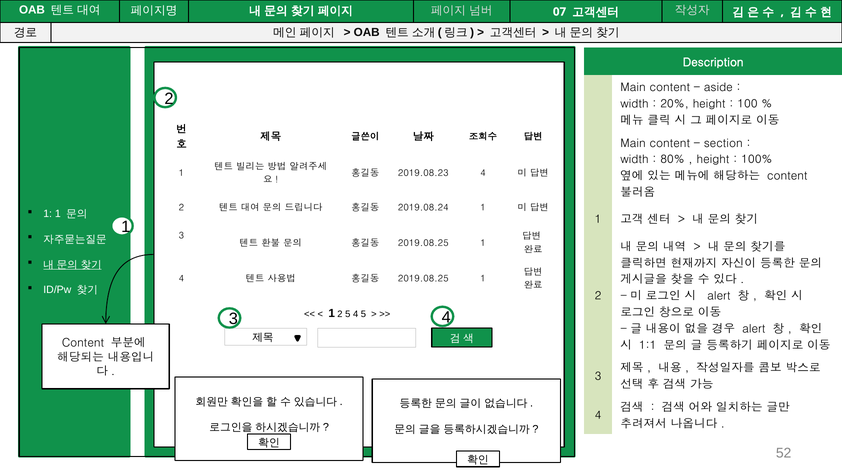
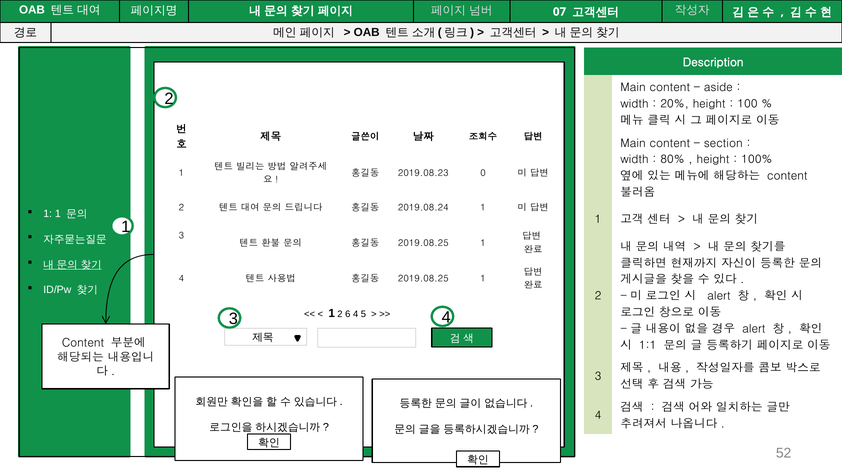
2019.08.23 4: 4 -> 0
2 5: 5 -> 6
